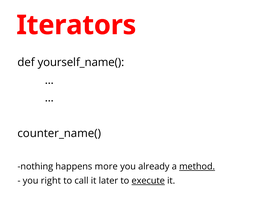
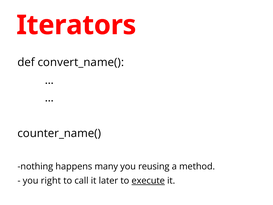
yourself_name(: yourself_name( -> convert_name(
more: more -> many
already: already -> reusing
method underline: present -> none
